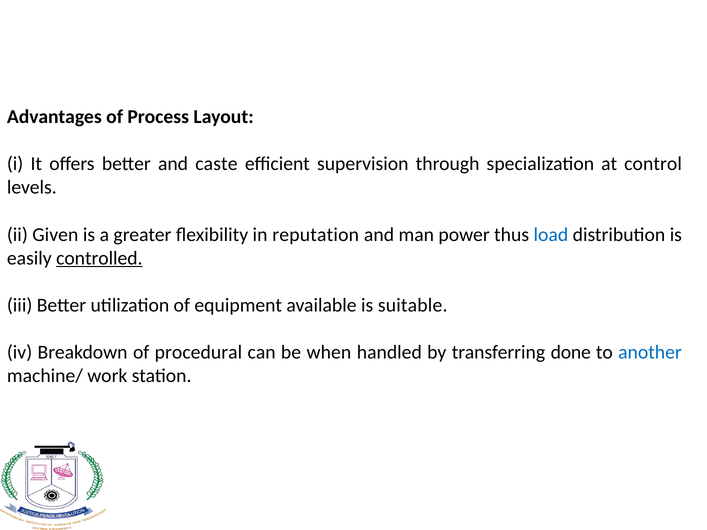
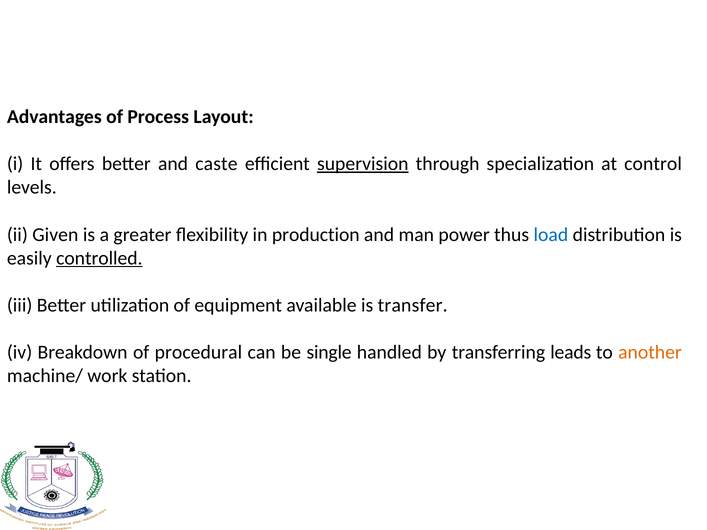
supervision underline: none -> present
reputation: reputation -> production
suitable: suitable -> transfer
when: when -> single
done: done -> leads
another colour: blue -> orange
